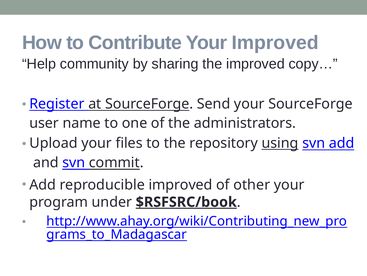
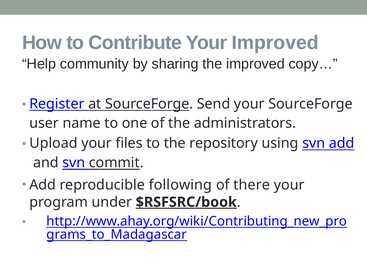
using underline: present -> none
reproducible improved: improved -> following
other: other -> there
